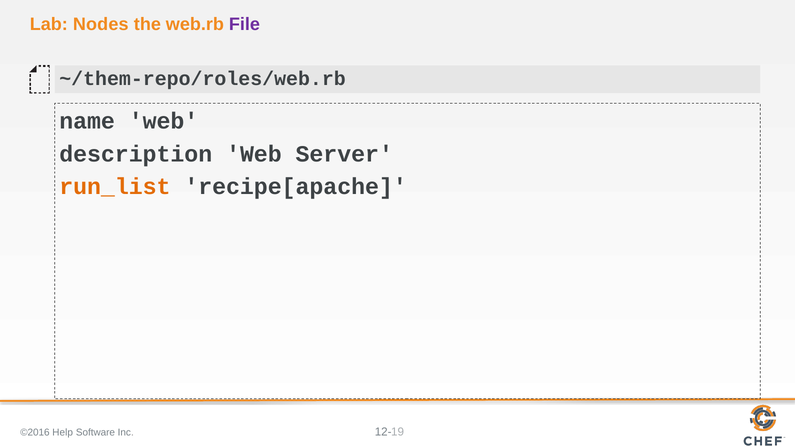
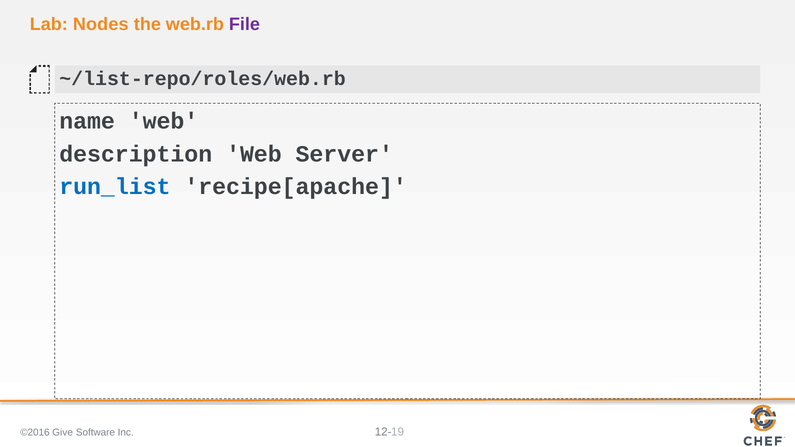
~/them-repo/roles/web.rb: ~/them-repo/roles/web.rb -> ~/list-repo/roles/web.rb
run_list colour: orange -> blue
Help: Help -> Give
